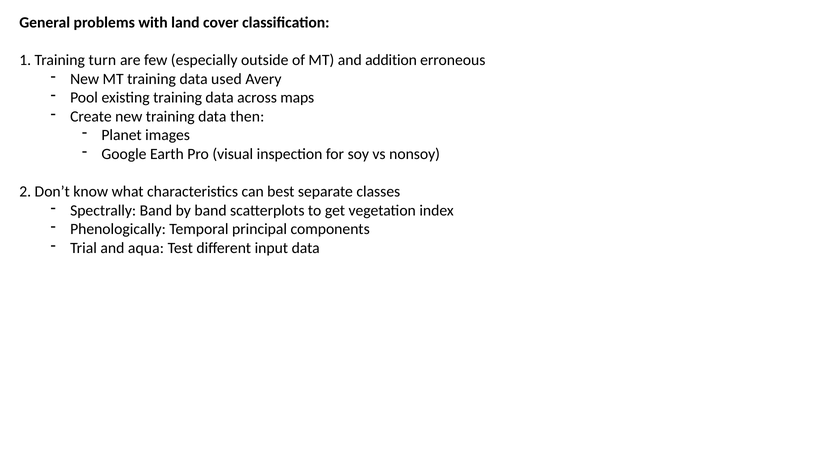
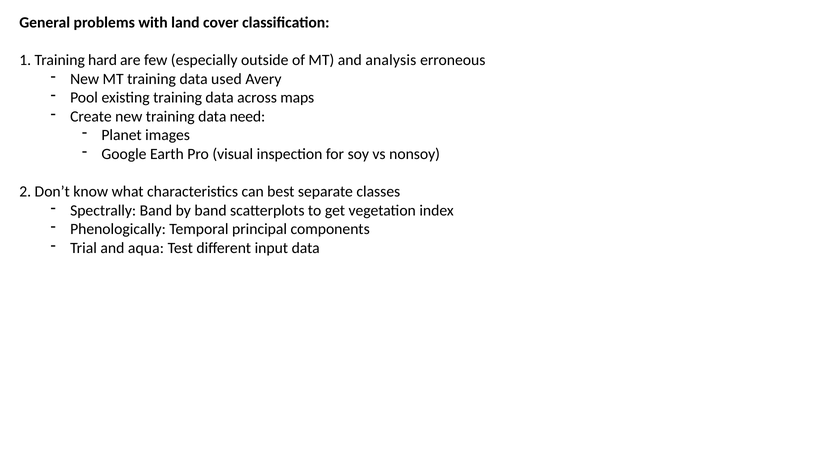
turn: turn -> hard
addition: addition -> analysis
then: then -> need
